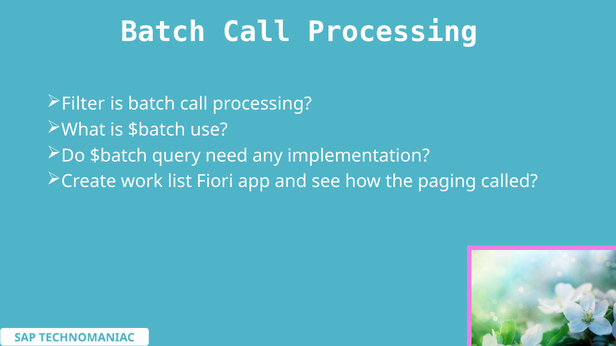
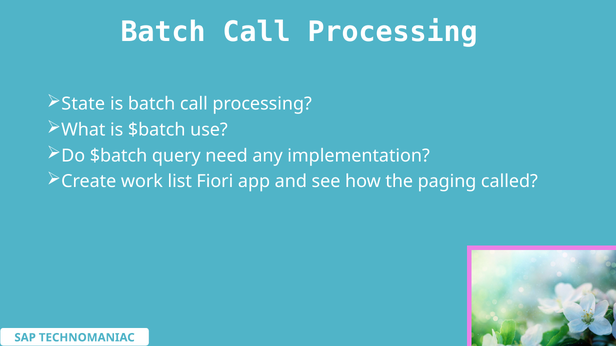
Filter: Filter -> State
